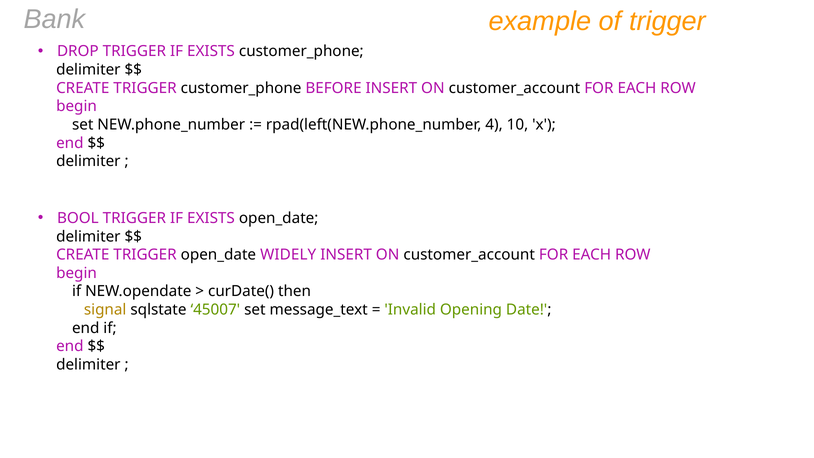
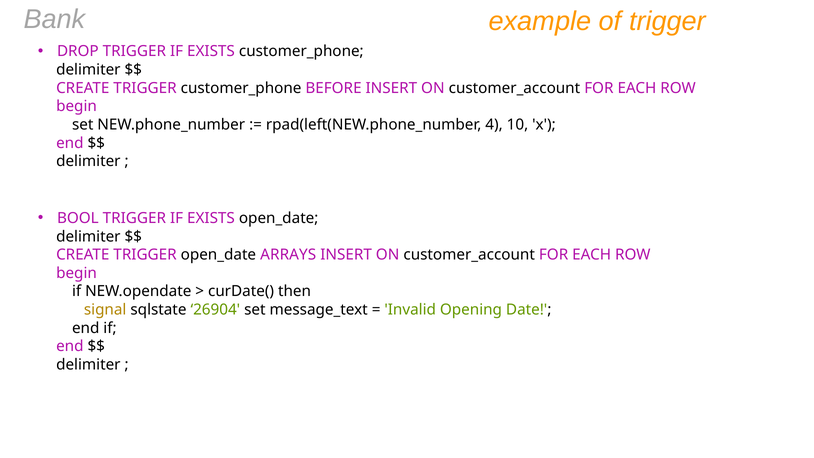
WIDELY: WIDELY -> ARRAYS
45007: 45007 -> 26904
